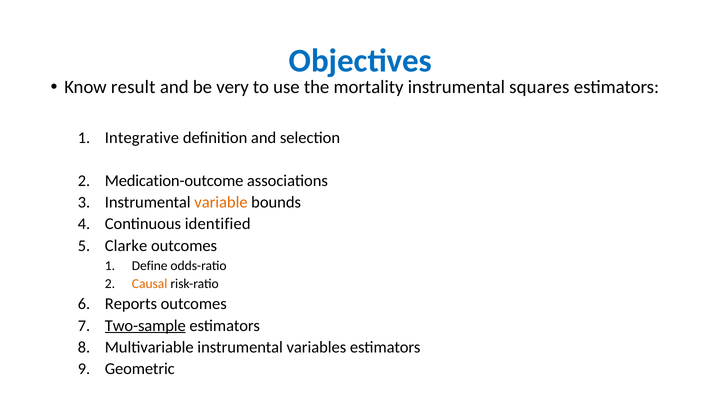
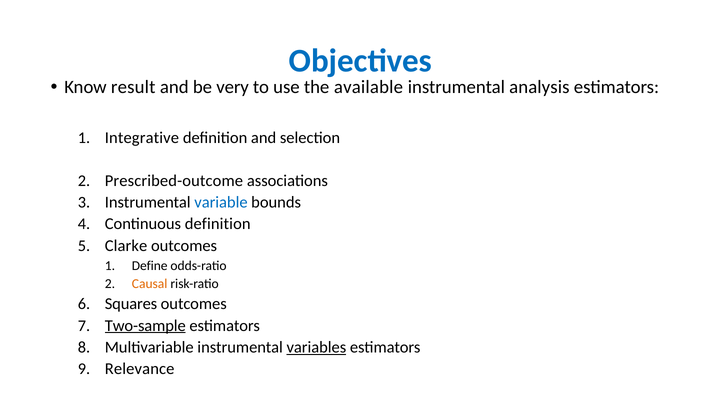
mortality: mortality -> available
squares: squares -> analysis
Medication-outcome: Medication-outcome -> Prescribed-outcome
variable colour: orange -> blue
Continuous identified: identified -> definition
Reports: Reports -> Squares
variables underline: none -> present
Geometric: Geometric -> Relevance
